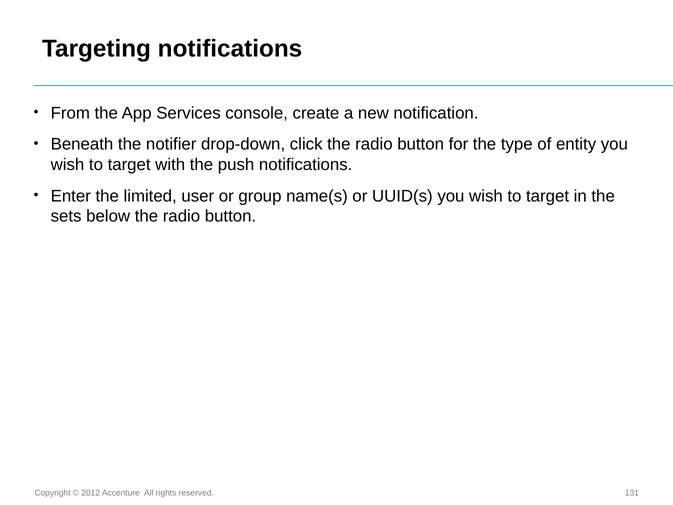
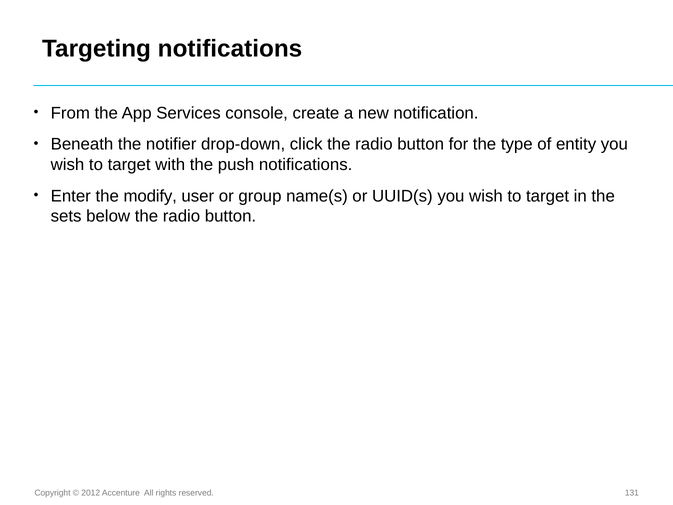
limited: limited -> modify
